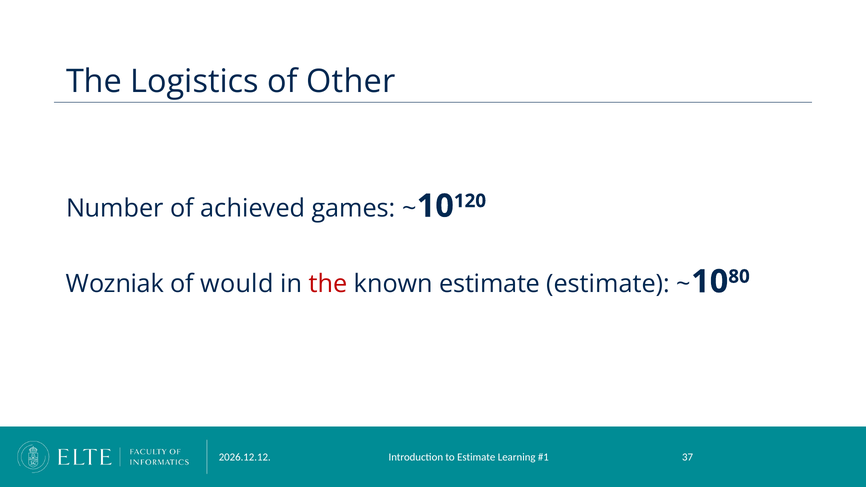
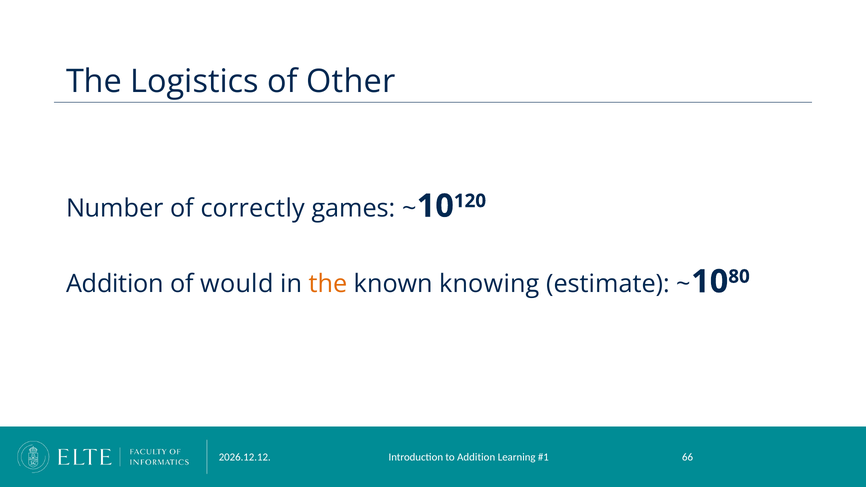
achieved: achieved -> correctly
Wozniak at (115, 284): Wozniak -> Addition
the at (328, 284) colour: red -> orange
known estimate: estimate -> knowing
to Estimate: Estimate -> Addition
37: 37 -> 66
